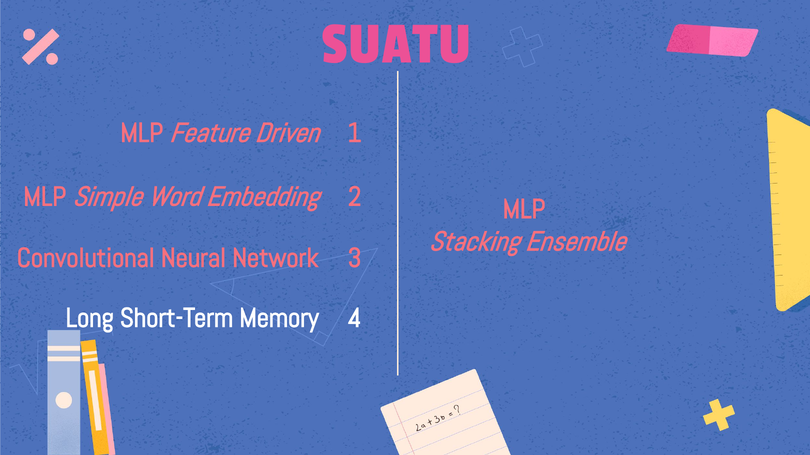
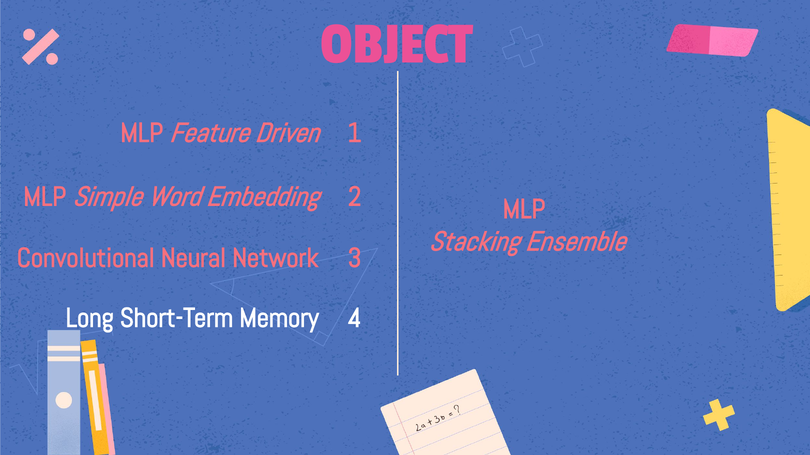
SUATU: SUATU -> OBJECT
